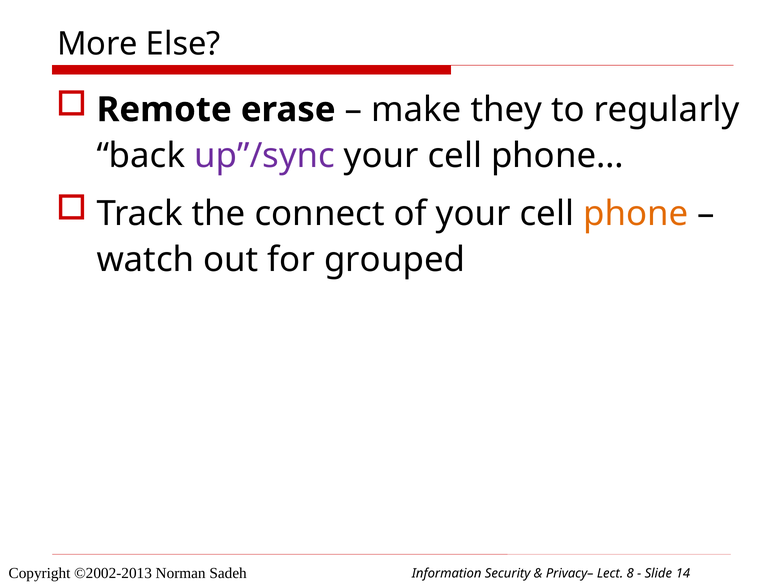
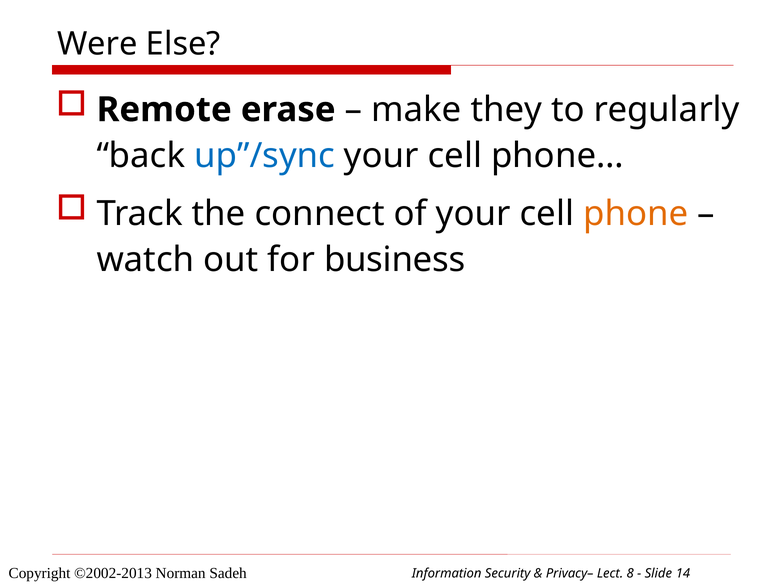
More: More -> Were
up”/sync colour: purple -> blue
grouped: grouped -> business
